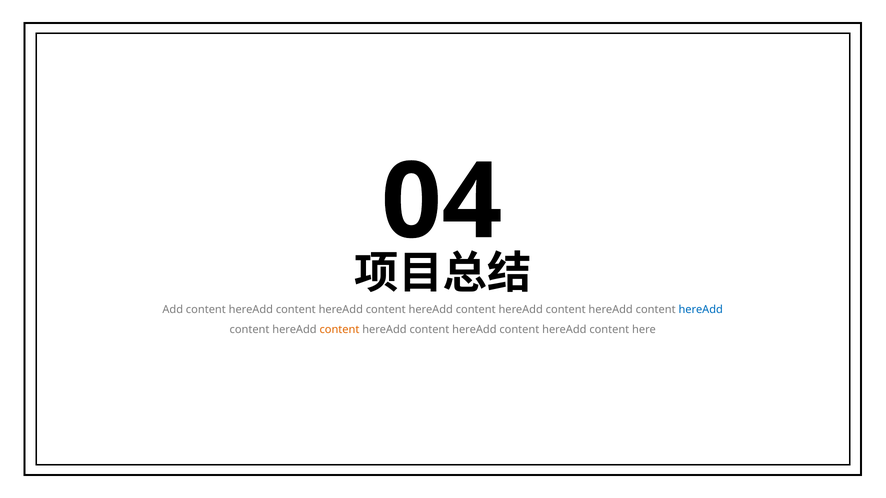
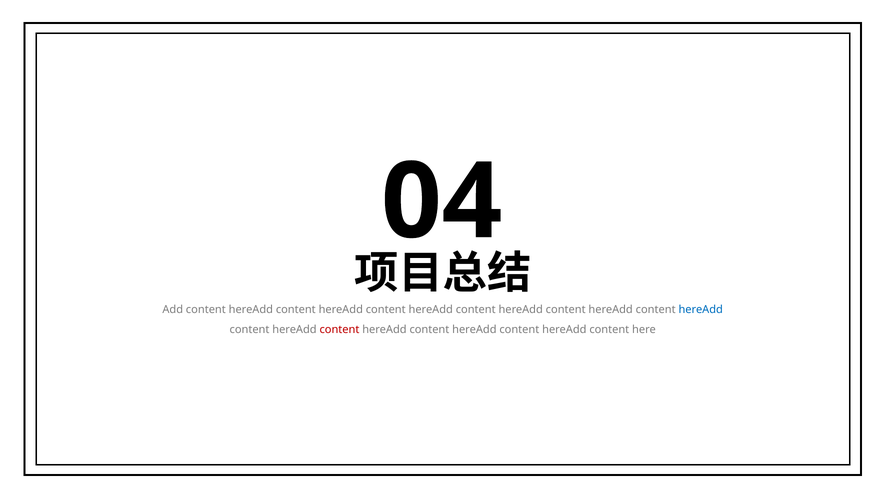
content at (339, 330) colour: orange -> red
